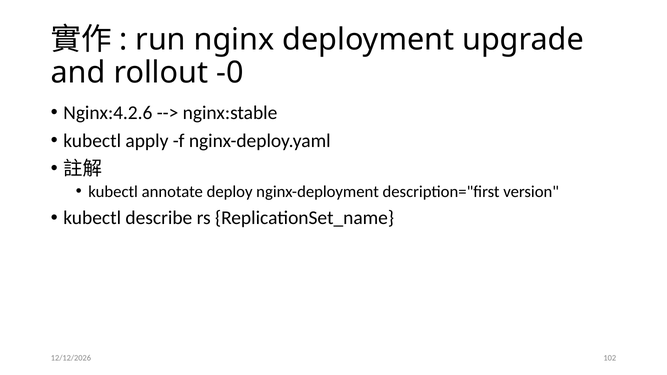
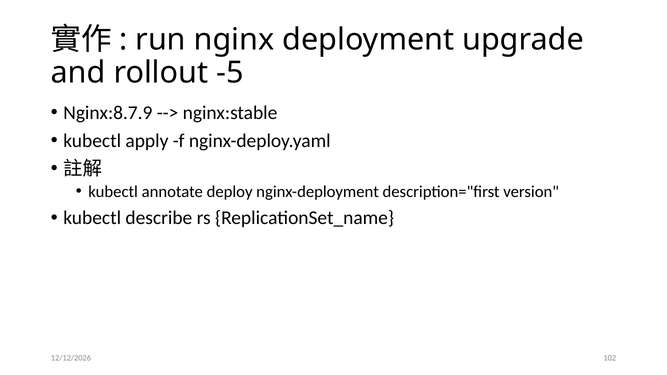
-0: -0 -> -5
Nginx:4.2.6: Nginx:4.2.6 -> Nginx:8.7.9
